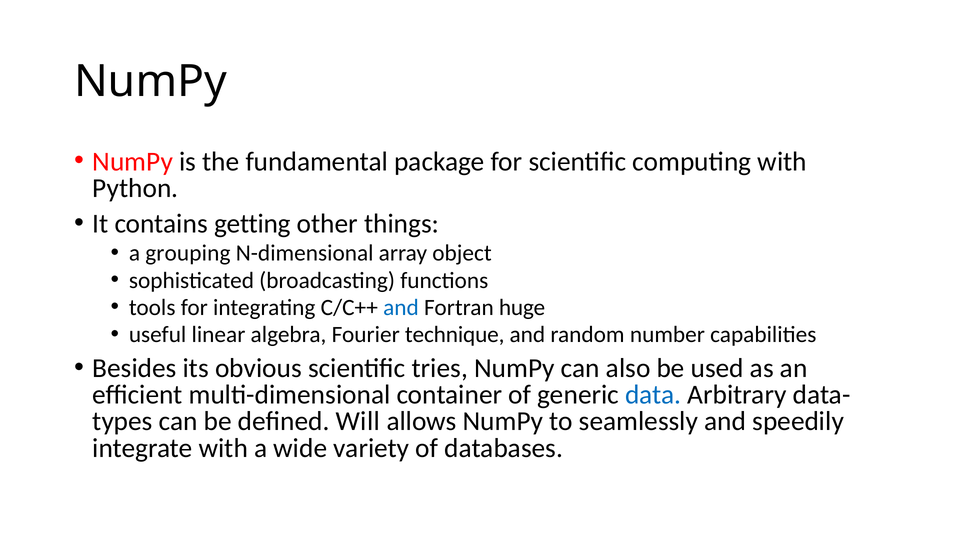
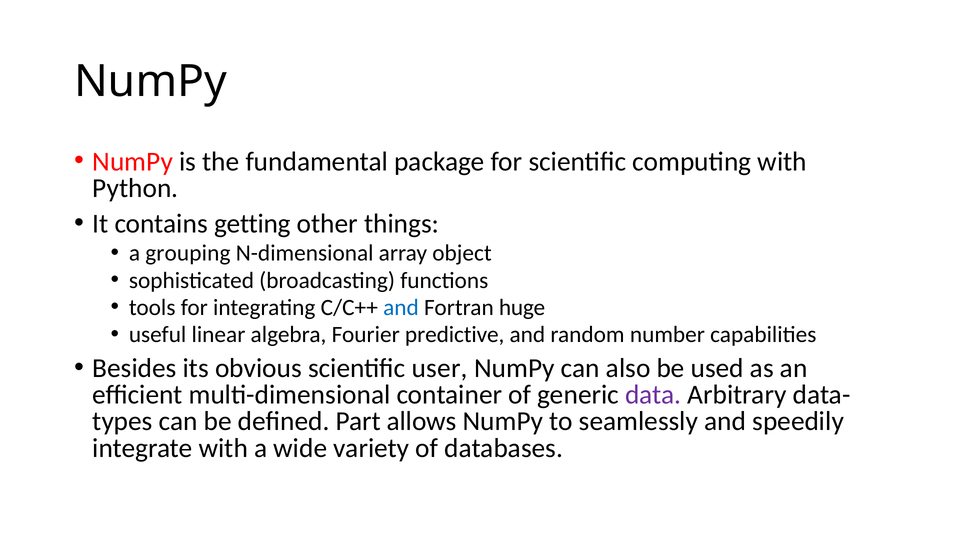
technique: technique -> predictive
tries: tries -> user
data colour: blue -> purple
Will: Will -> Part
